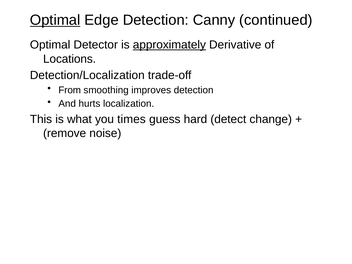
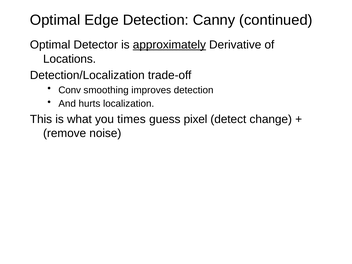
Optimal at (55, 20) underline: present -> none
From: From -> Conv
hard: hard -> pixel
